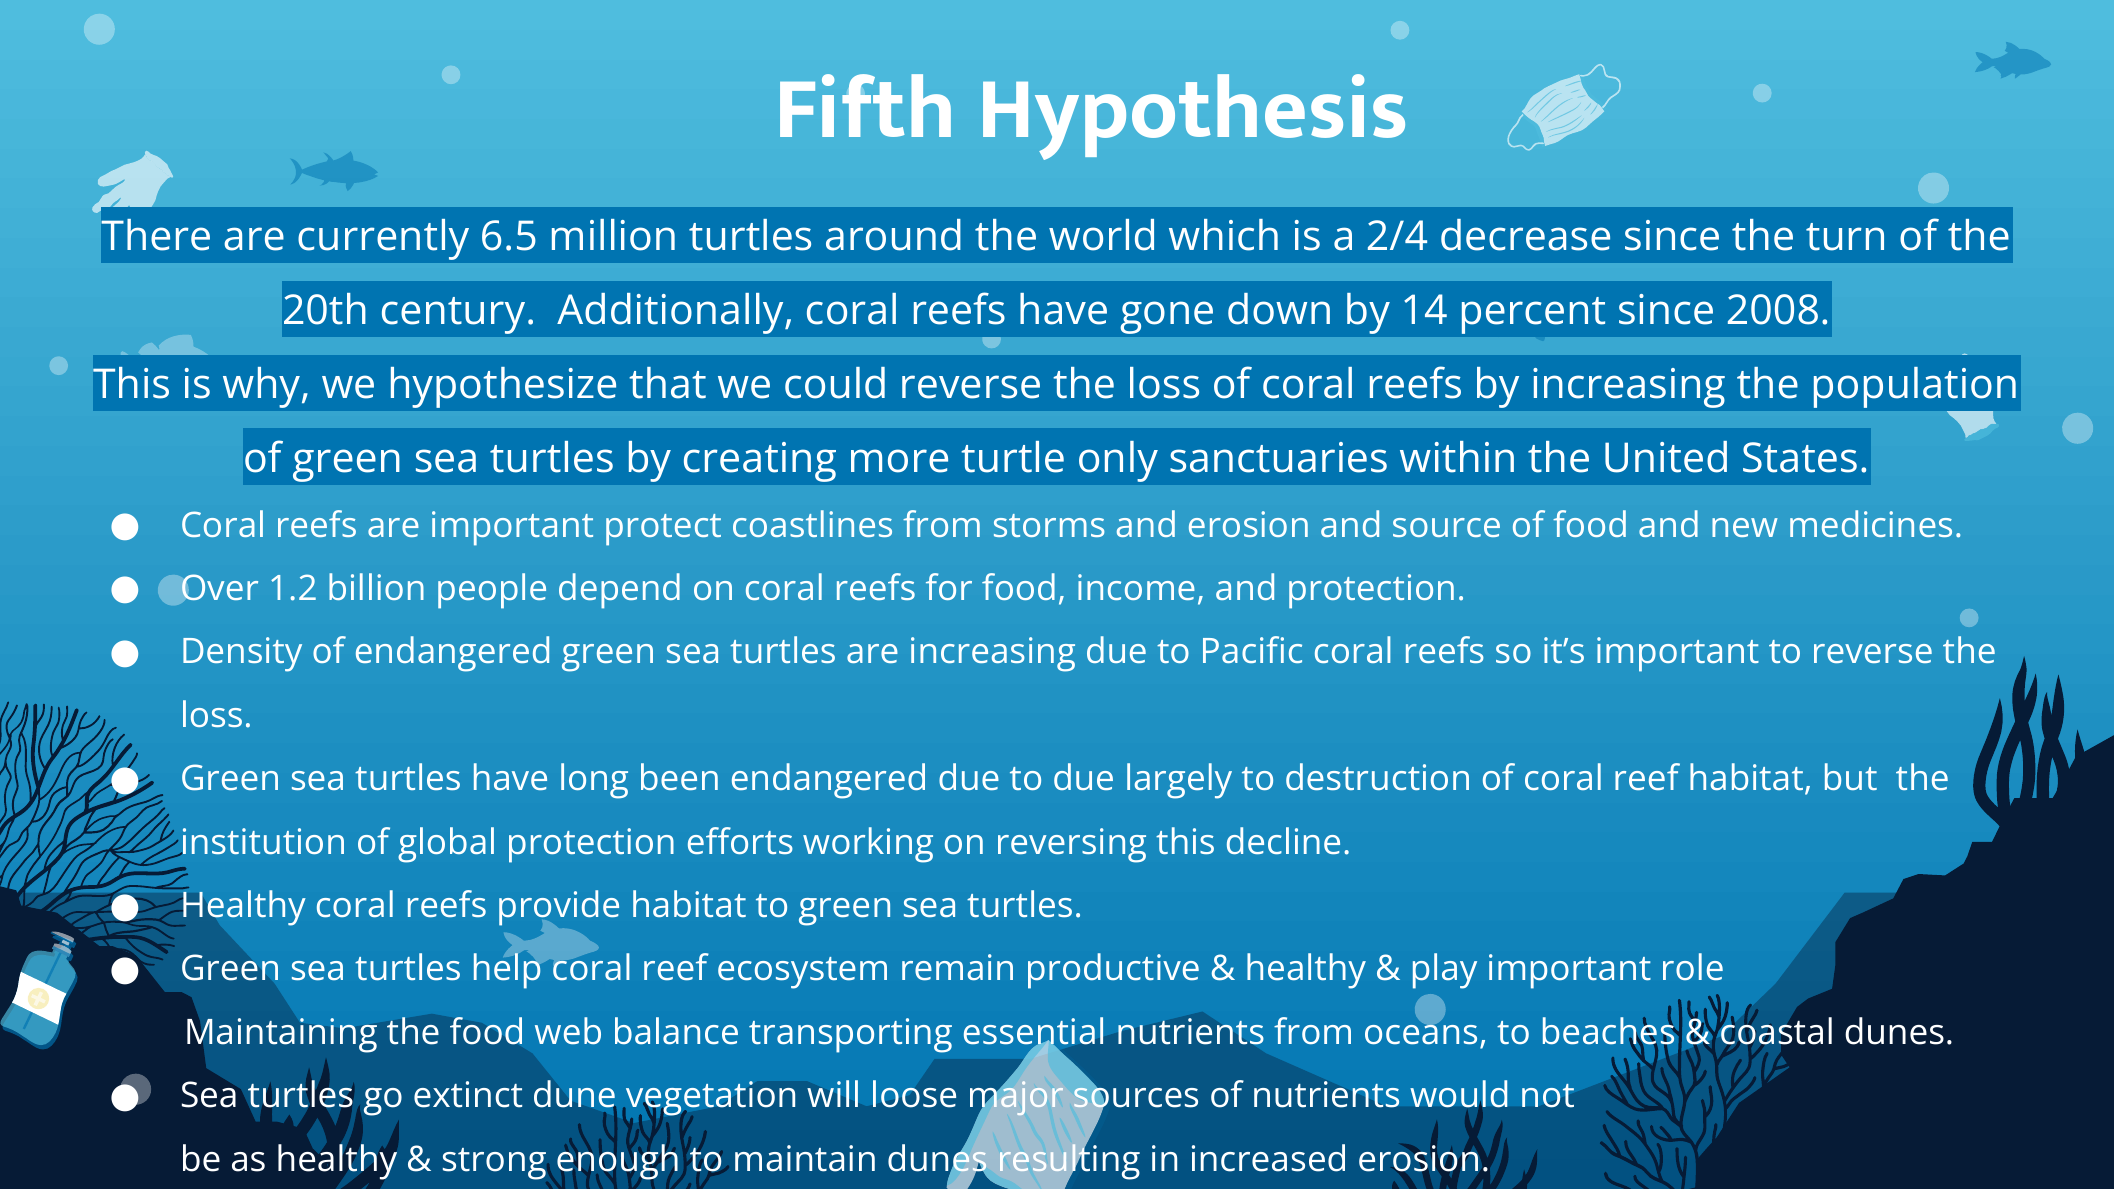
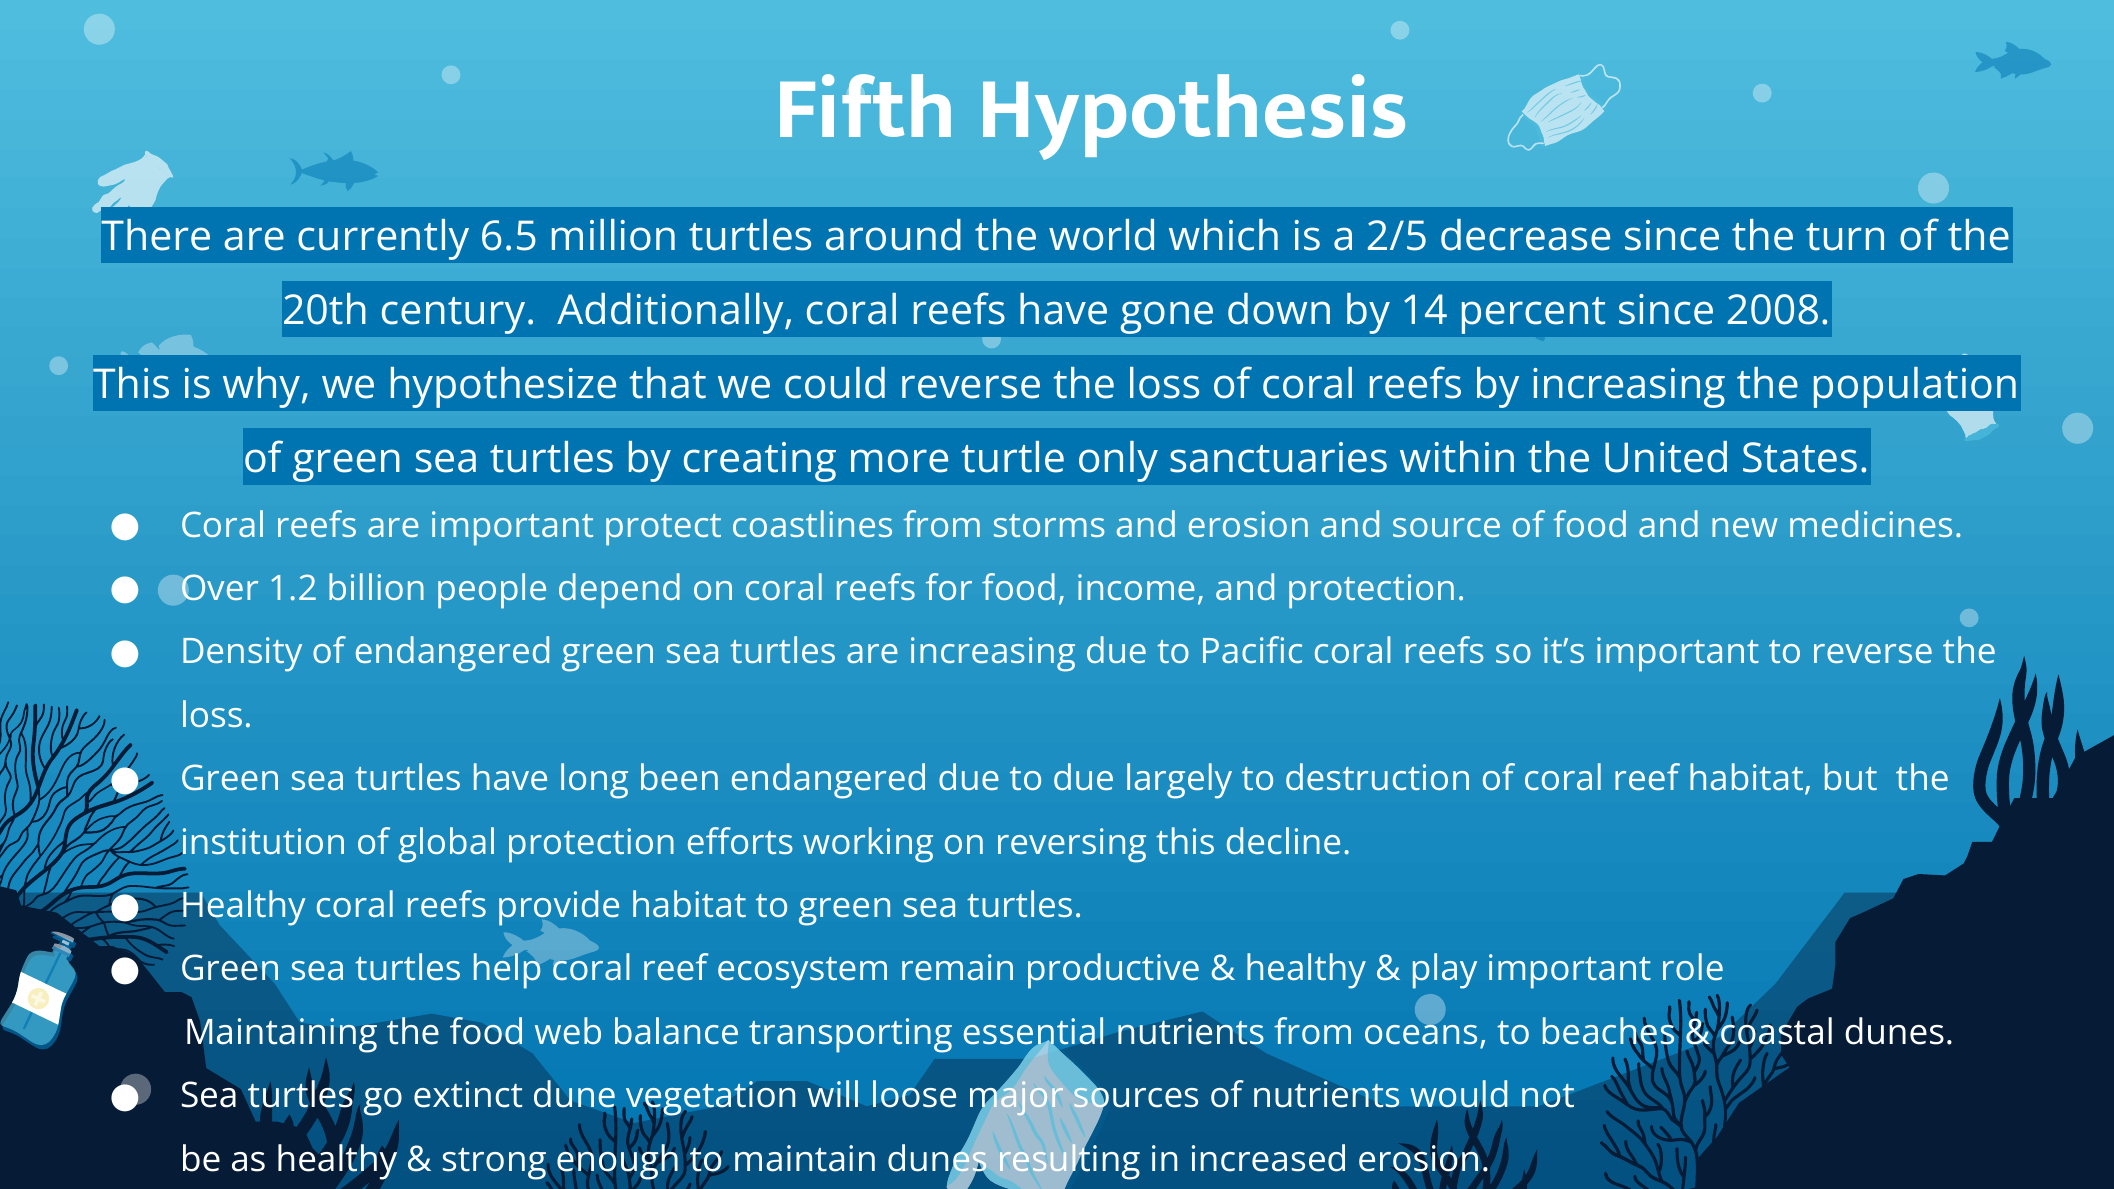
2/4: 2/4 -> 2/5
